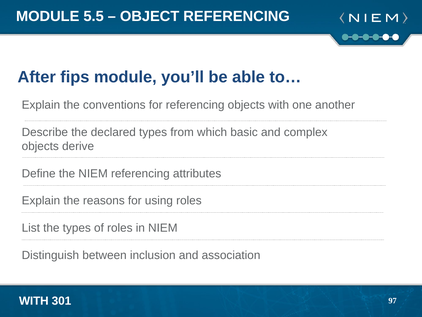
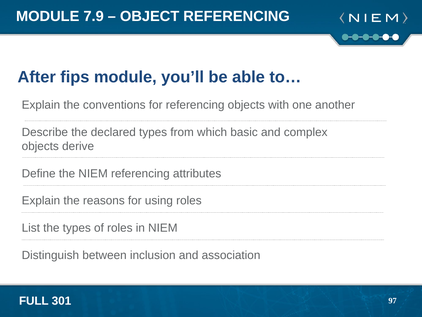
5.5: 5.5 -> 7.9
WITH at (34, 301): WITH -> FULL
